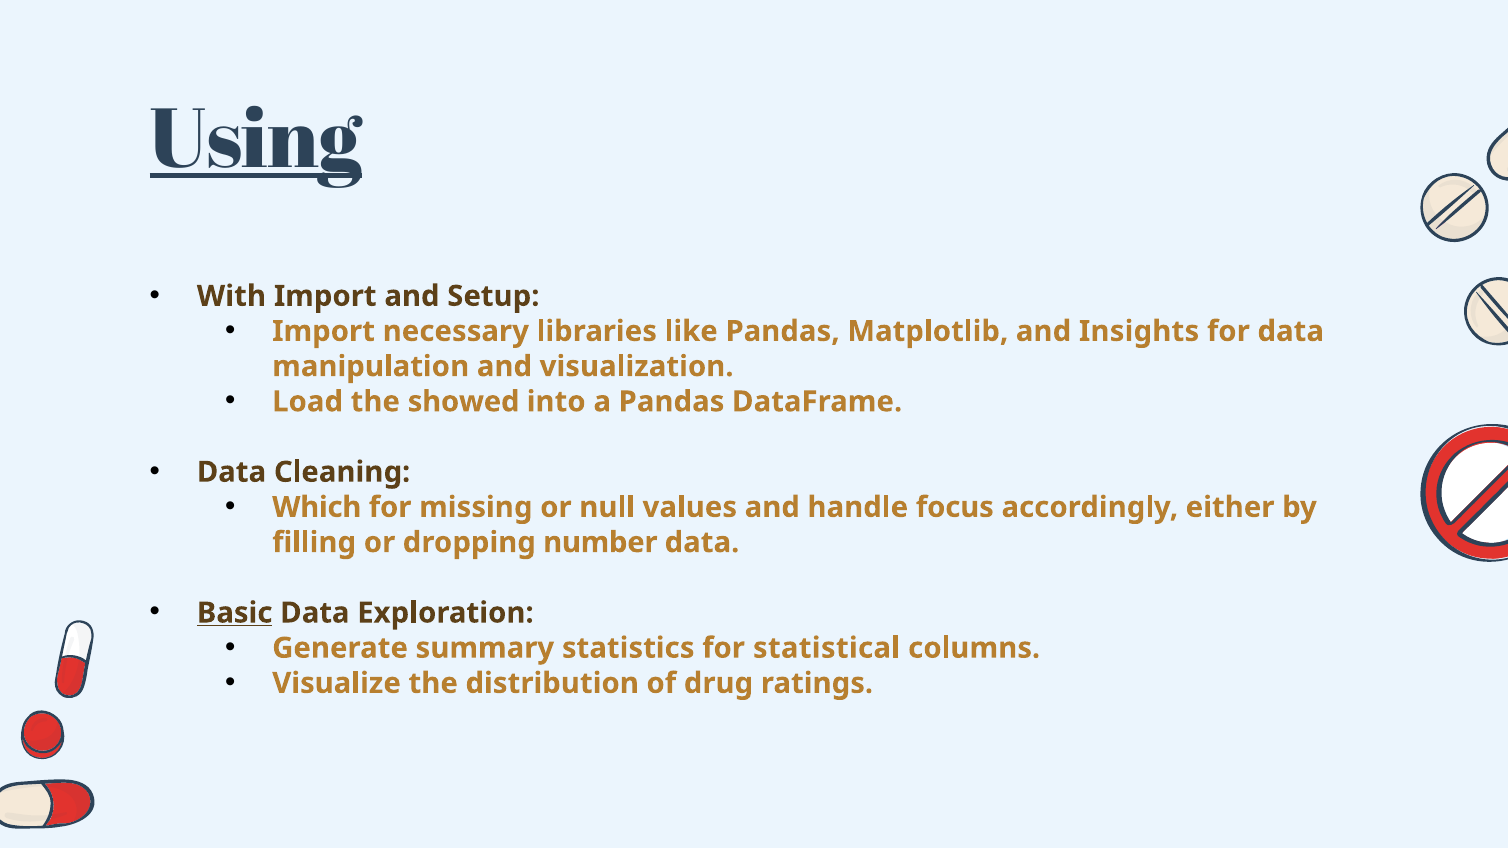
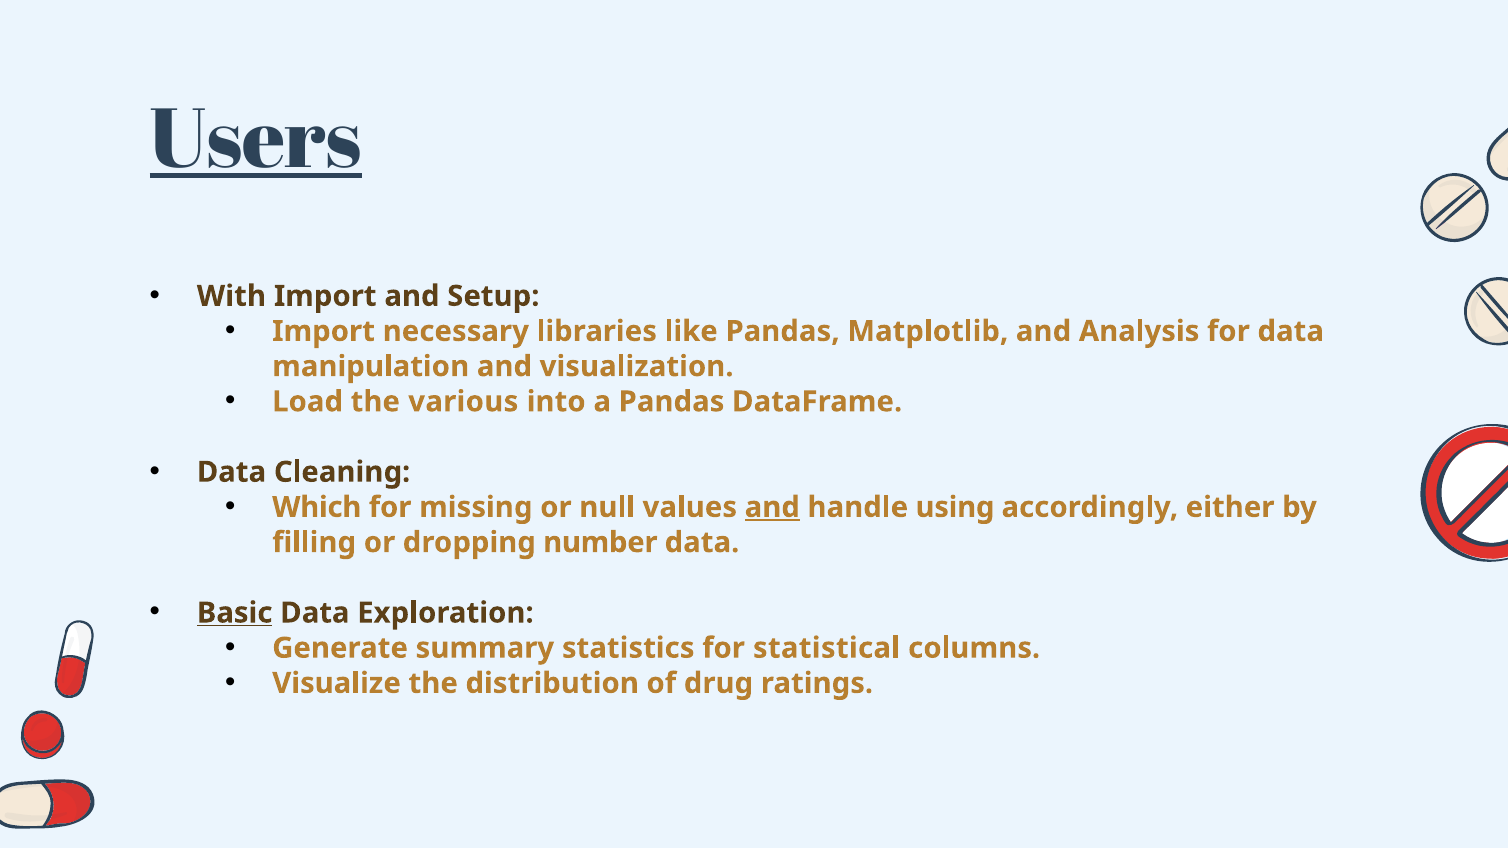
Using: Using -> Users
Insights: Insights -> Analysis
showed: showed -> various
and at (772, 507) underline: none -> present
focus: focus -> using
